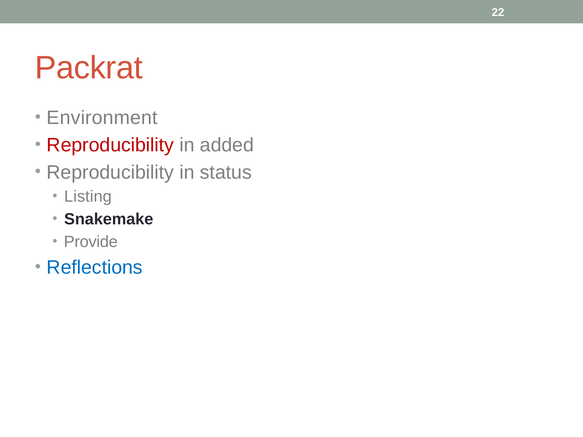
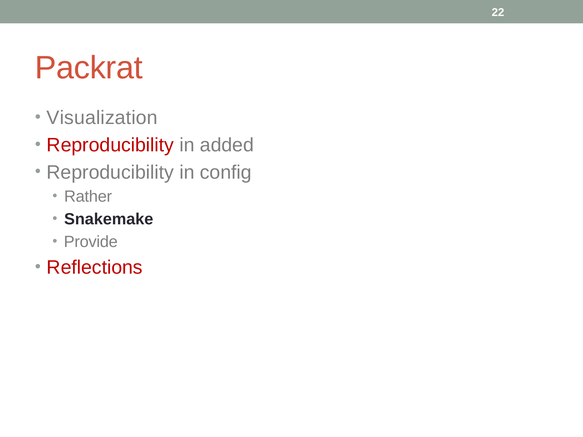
Environment: Environment -> Visualization
status: status -> config
Listing: Listing -> Rather
Reflections colour: blue -> red
